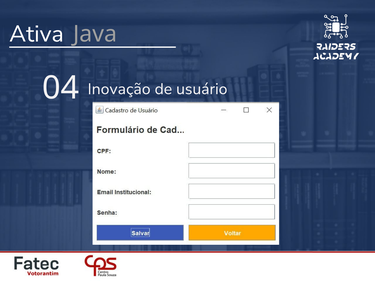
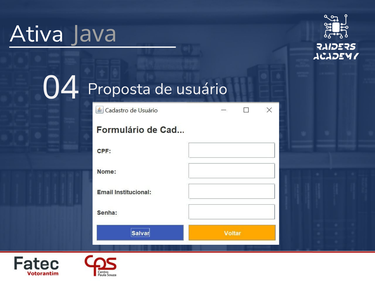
Inovação: Inovação -> Proposta
